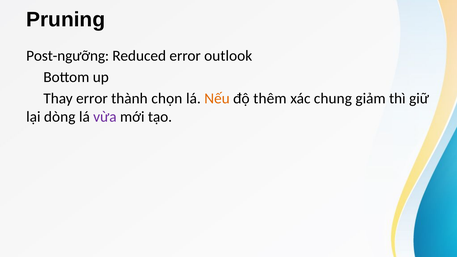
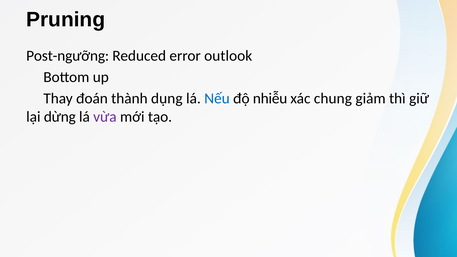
Thay error: error -> đoán
chọn: chọn -> dụng
Nếu colour: orange -> blue
thêm: thêm -> nhiễu
dòng: dòng -> dừng
